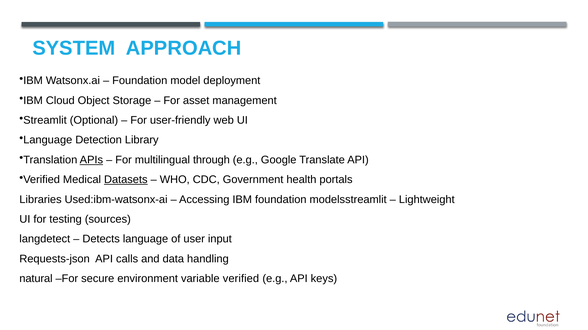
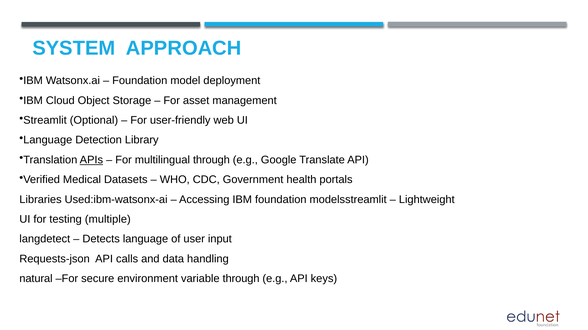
Datasets underline: present -> none
sources: sources -> multiple
variable verified: verified -> through
